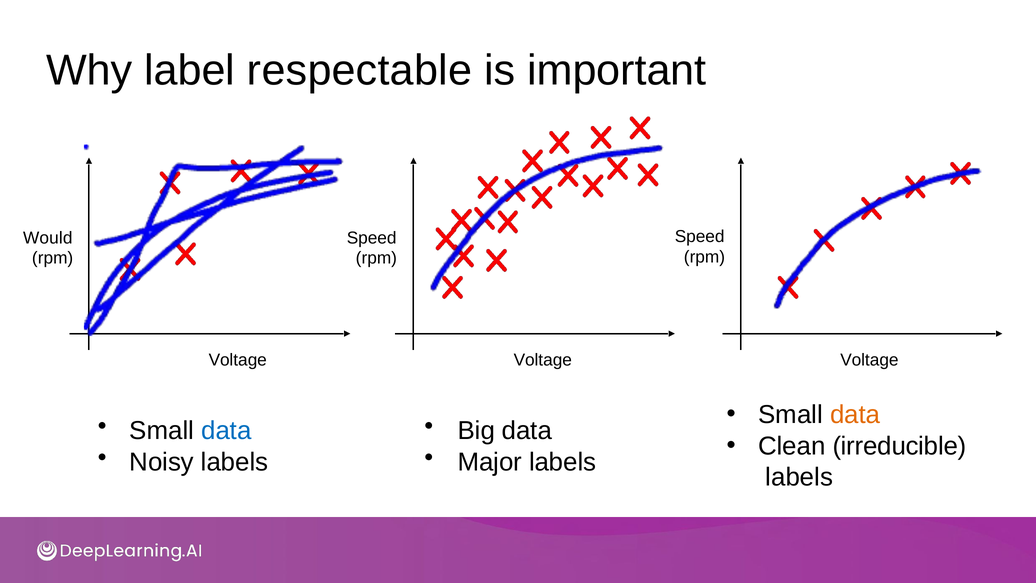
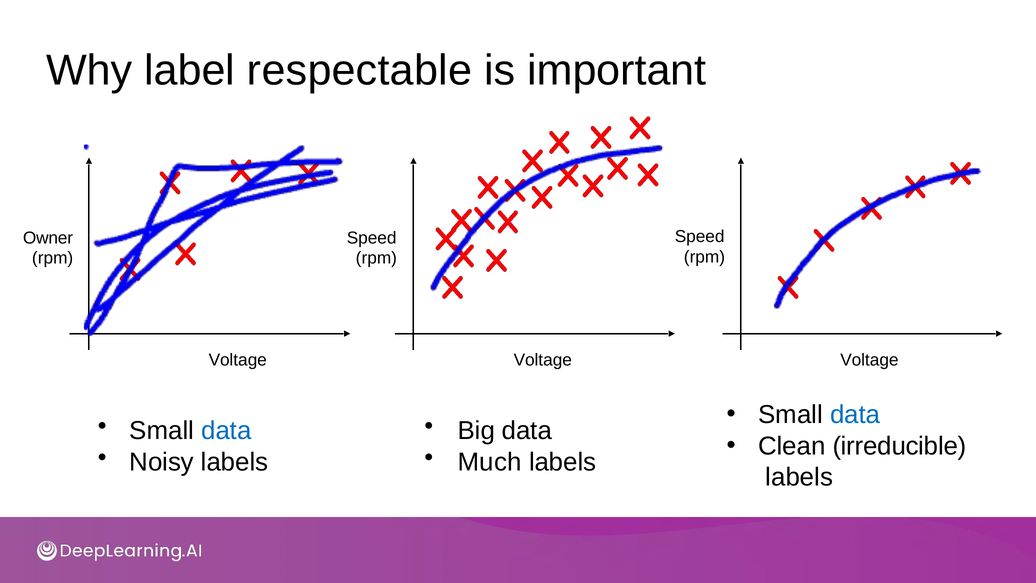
Would: Would -> Owner
data at (855, 414) colour: orange -> blue
Major: Major -> Much
